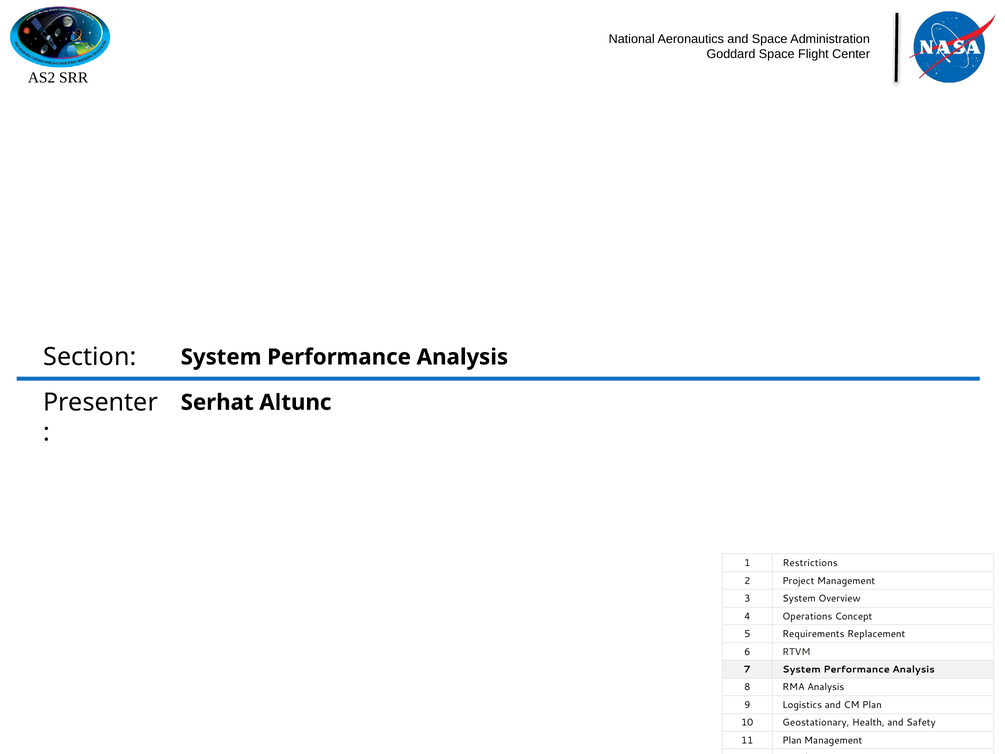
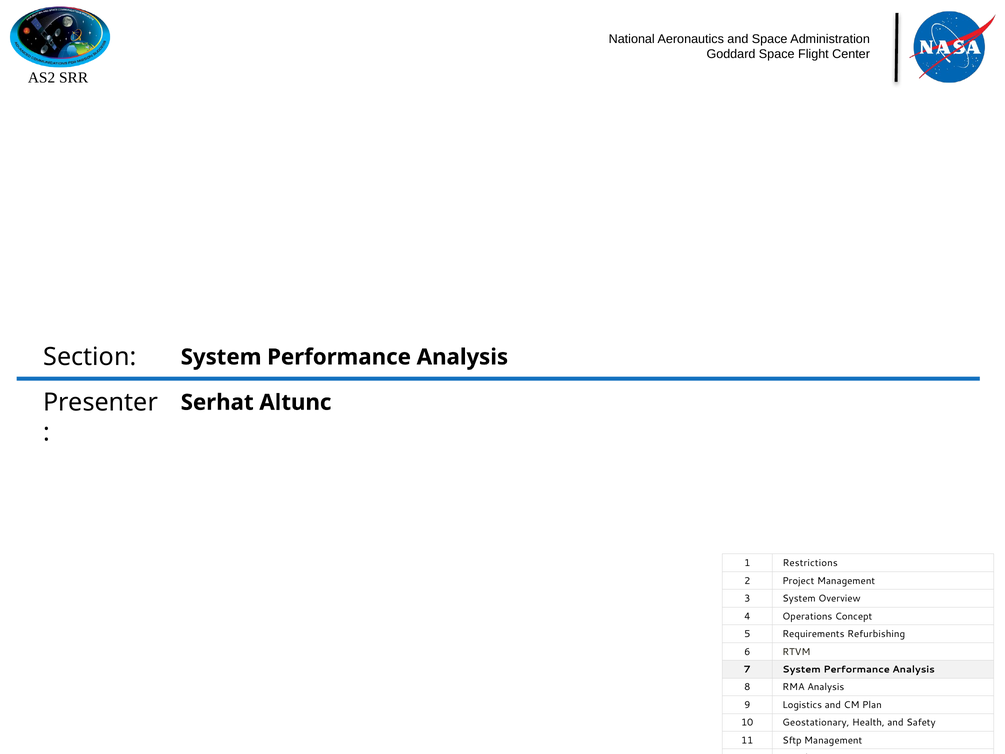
Replacement: Replacement -> Refurbishing
11 Plan: Plan -> Sftp
